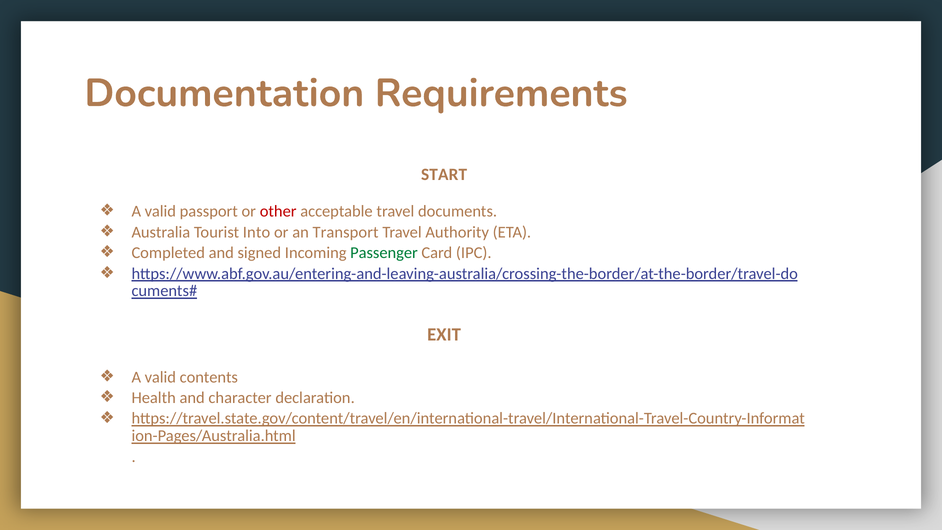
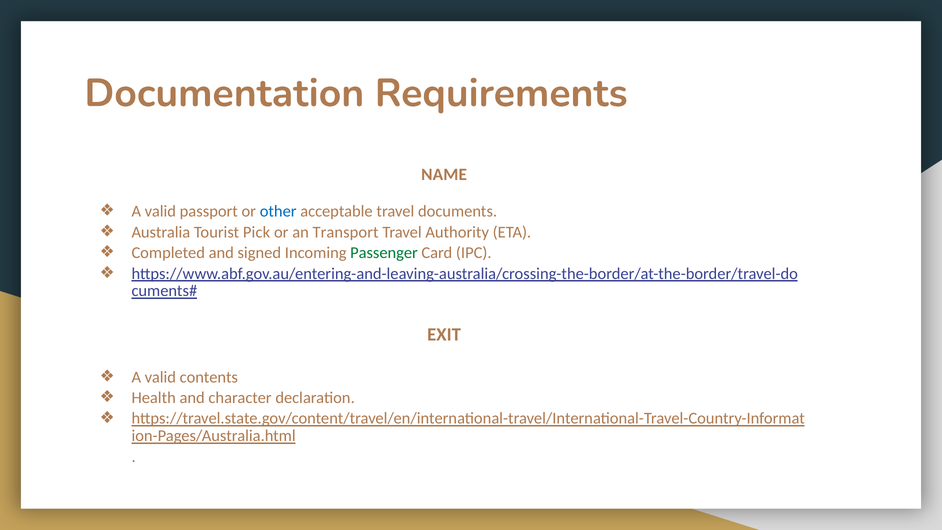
START: START -> NAME
other colour: red -> blue
Into: Into -> Pick
